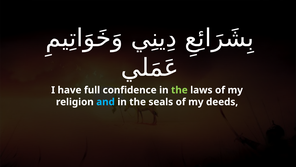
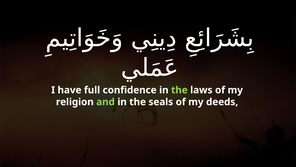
and colour: light blue -> light green
